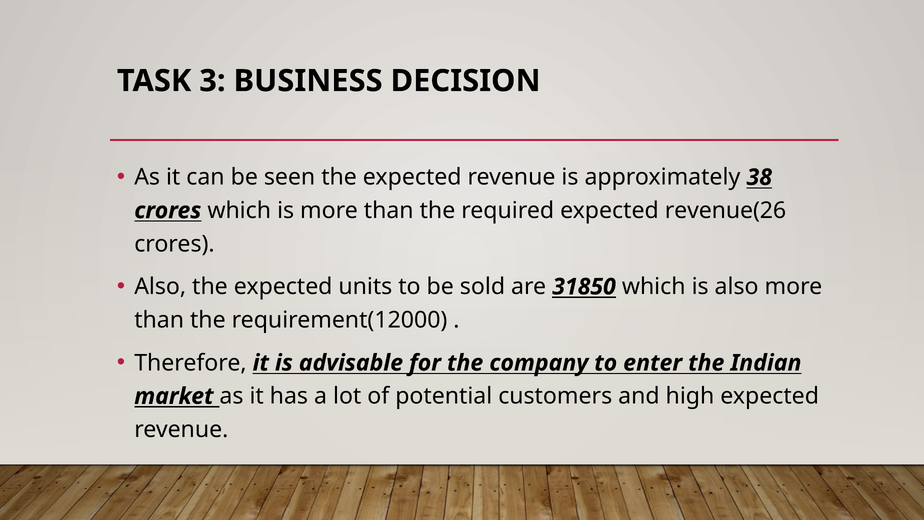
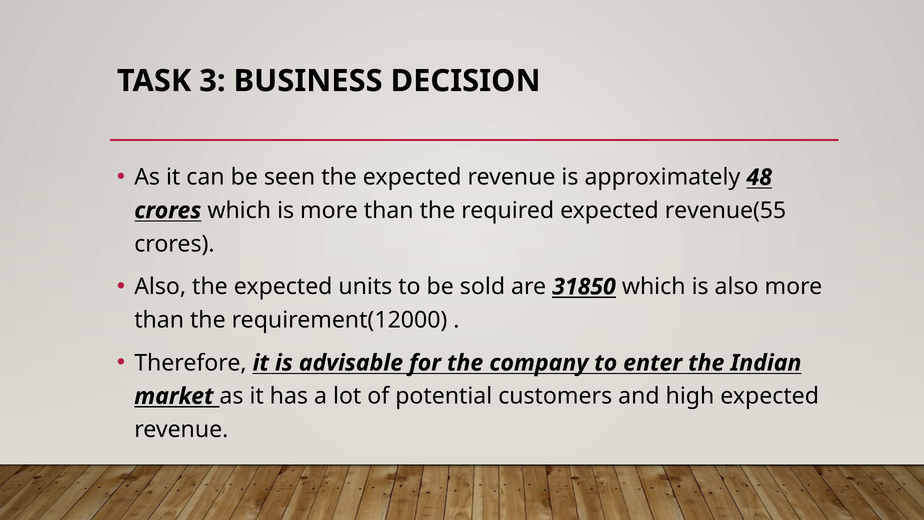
38: 38 -> 48
revenue(26: revenue(26 -> revenue(55
